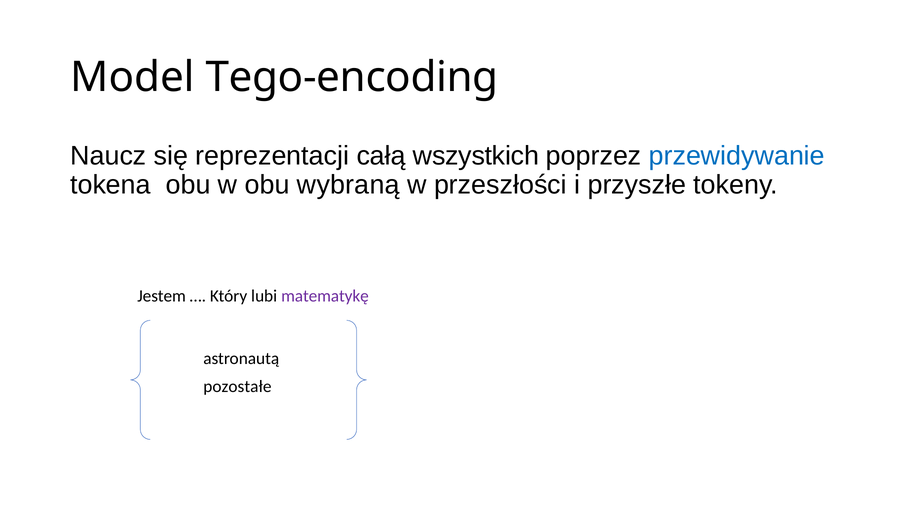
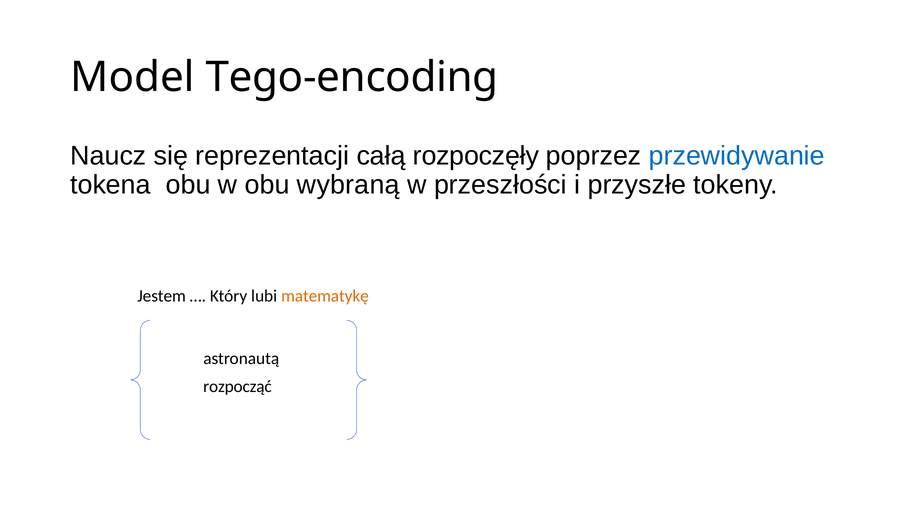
wszystkich: wszystkich -> rozpoczęły
matematykę colour: purple -> orange
pozostałe: pozostałe -> rozpocząć
